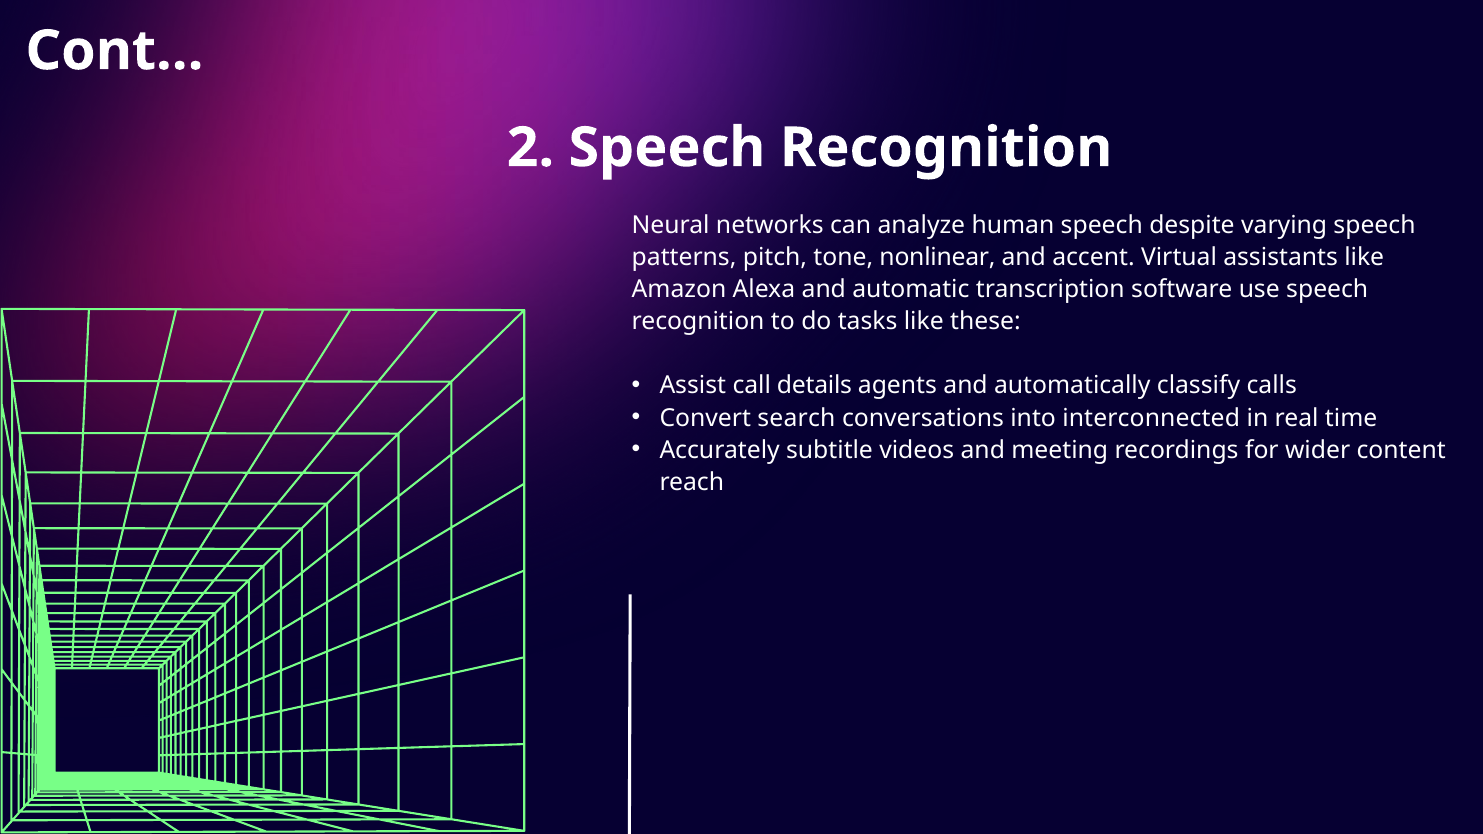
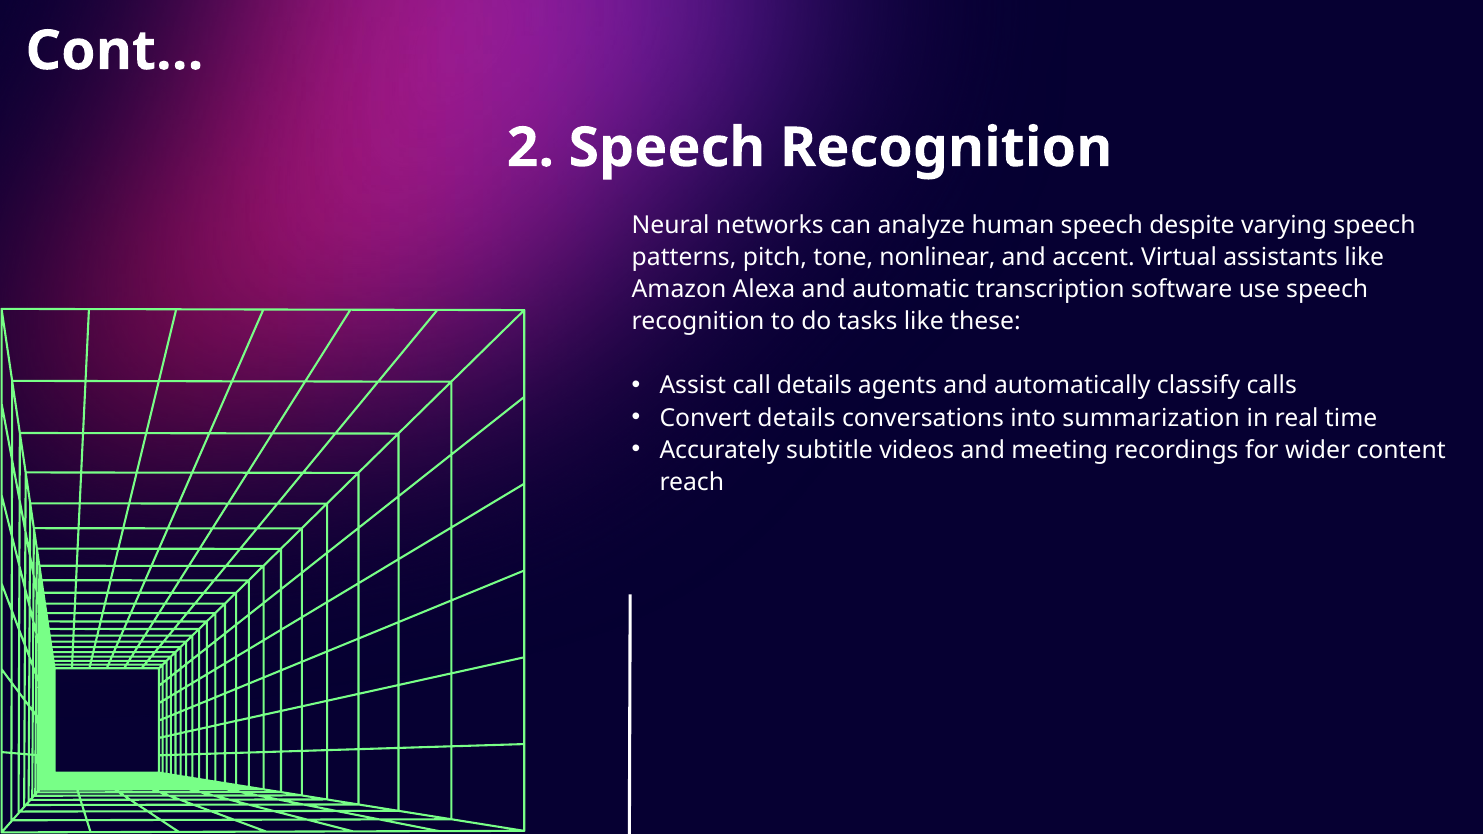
Convert search: search -> details
interconnected: interconnected -> summarization
